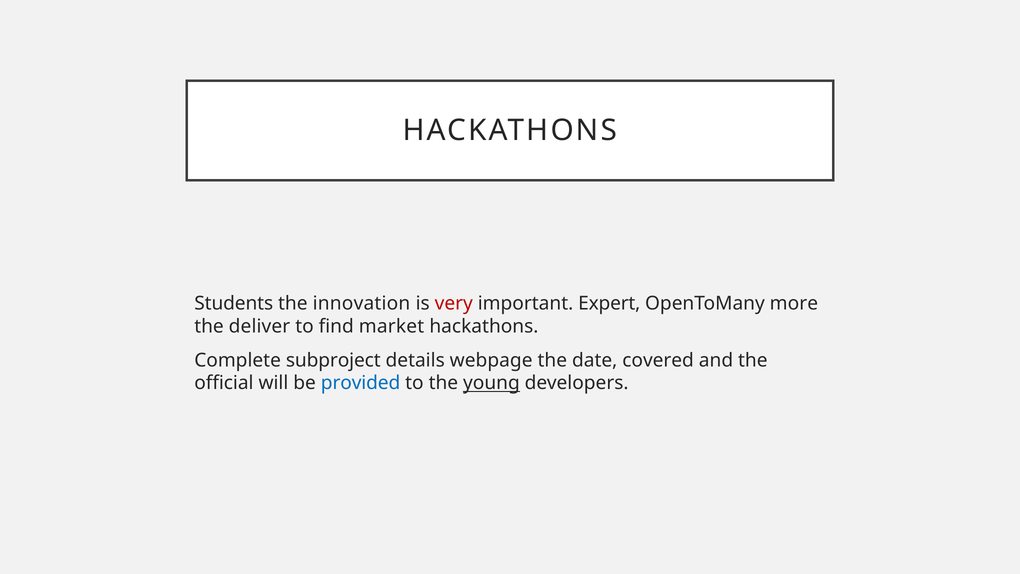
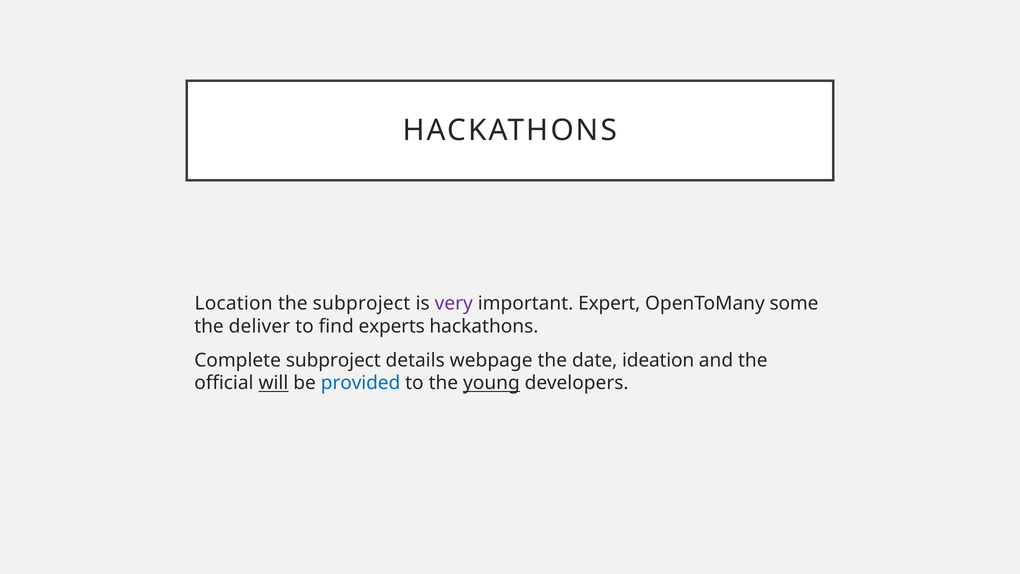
Students: Students -> Location
the innovation: innovation -> subproject
very colour: red -> purple
more: more -> some
market: market -> experts
covered: covered -> ideation
will underline: none -> present
